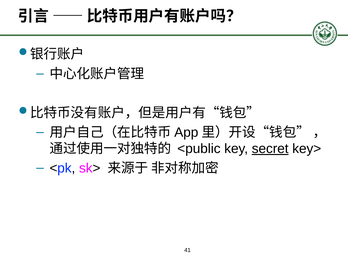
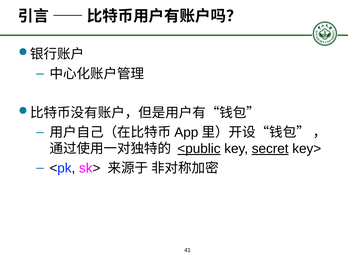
<public underline: none -> present
